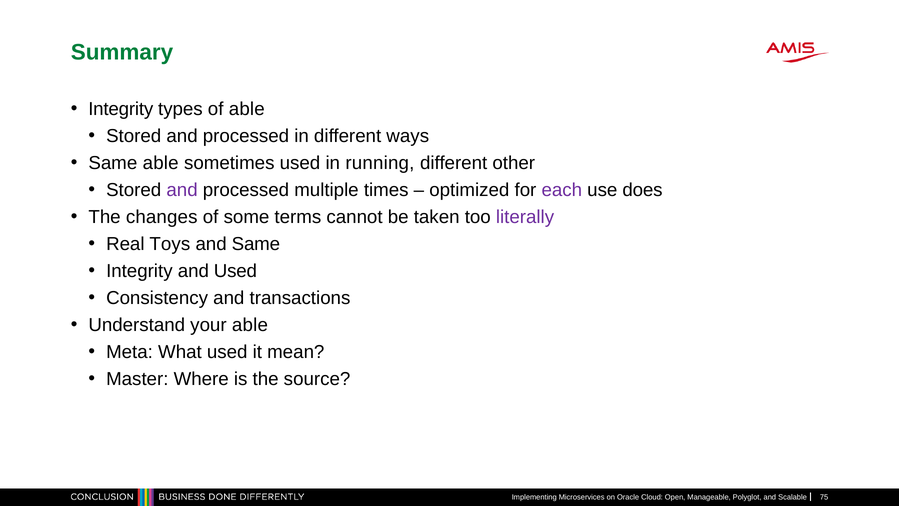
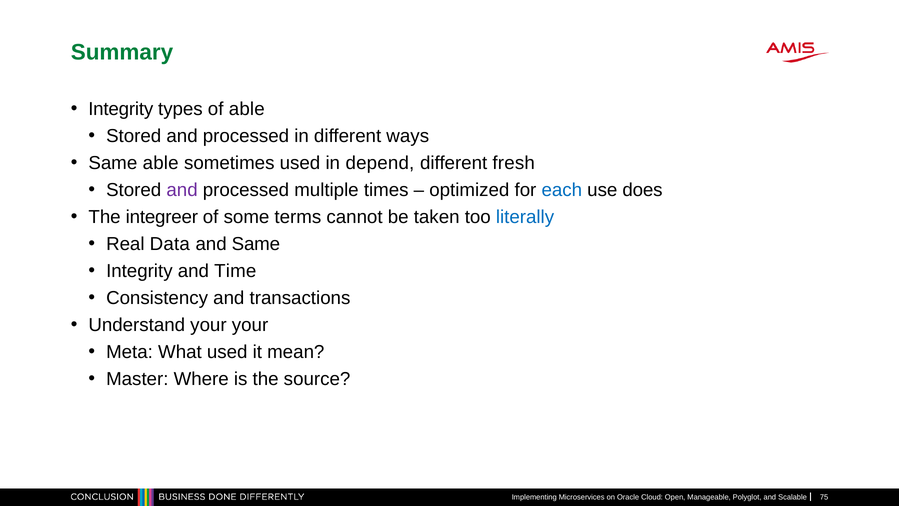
running: running -> depend
other: other -> fresh
each colour: purple -> blue
changes: changes -> integreer
literally colour: purple -> blue
Toys: Toys -> Data
and Used: Used -> Time
your able: able -> your
